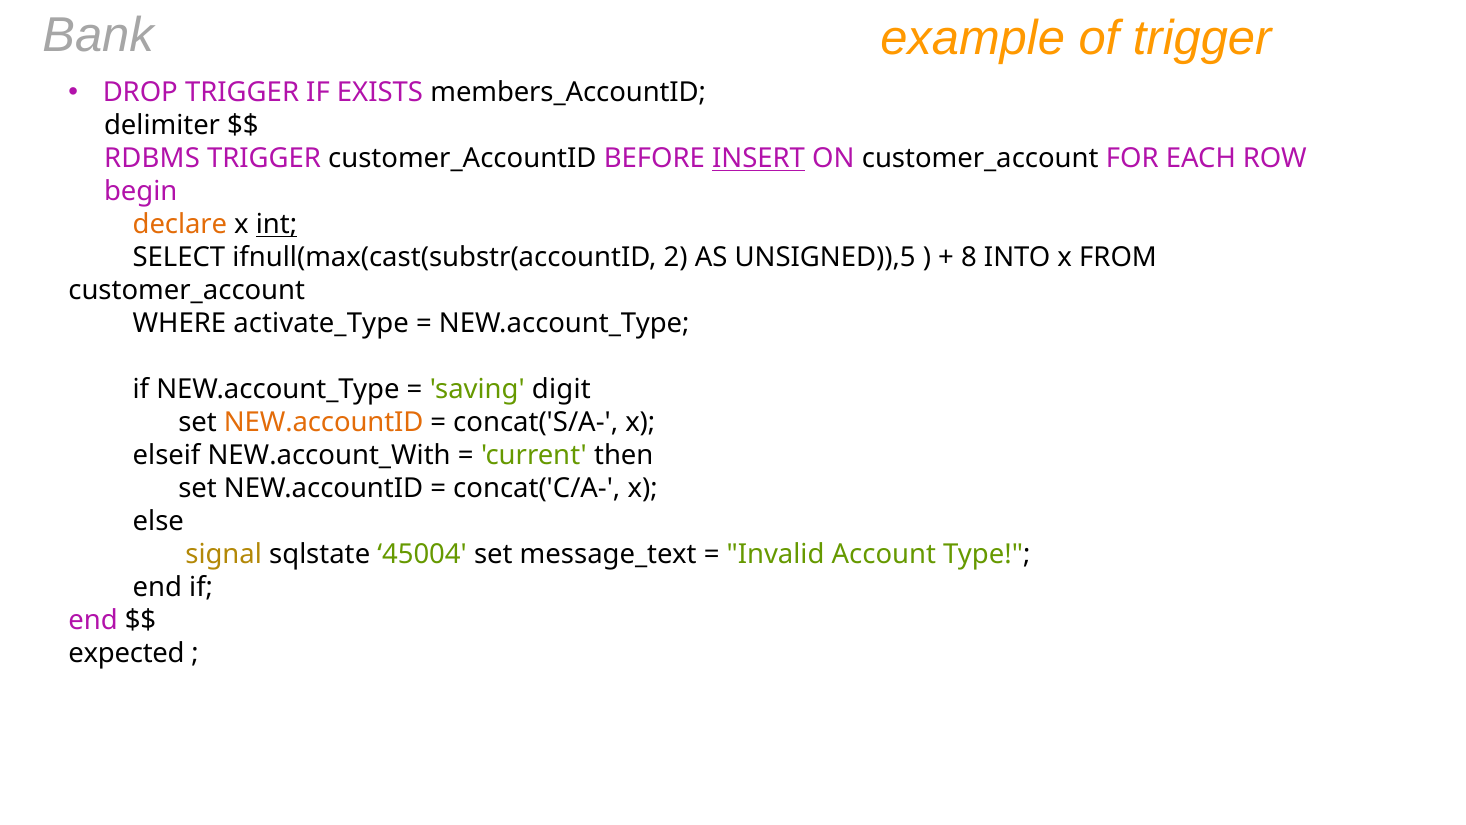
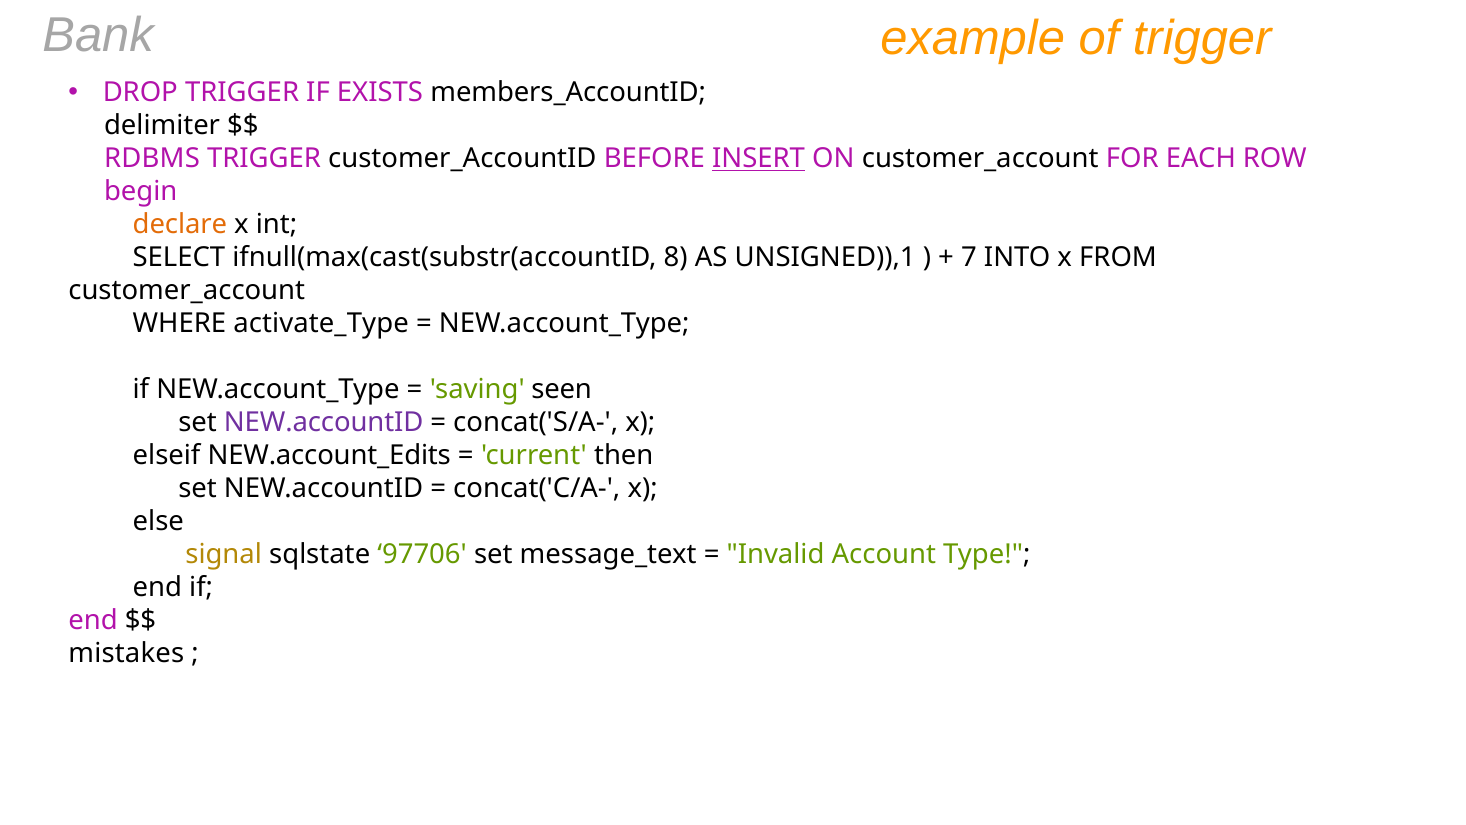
int underline: present -> none
2: 2 -> 8
UNSIGNED)),5: UNSIGNED)),5 -> UNSIGNED)),1
8: 8 -> 7
digit: digit -> seen
NEW.accountID at (324, 422) colour: orange -> purple
NEW.account_With: NEW.account_With -> NEW.account_Edits
45004: 45004 -> 97706
expected: expected -> mistakes
